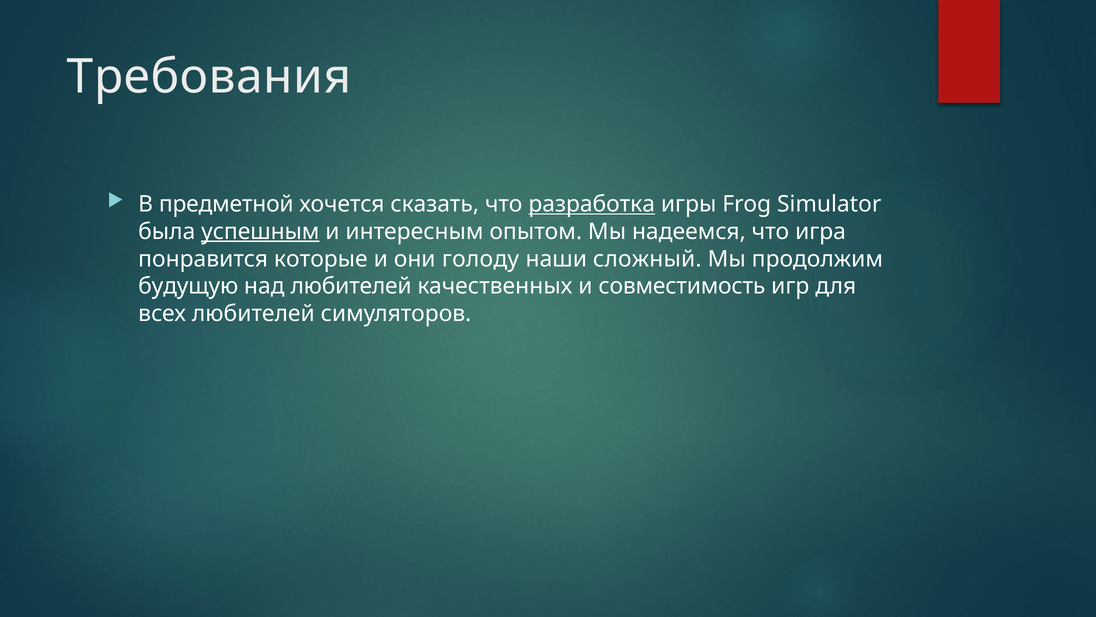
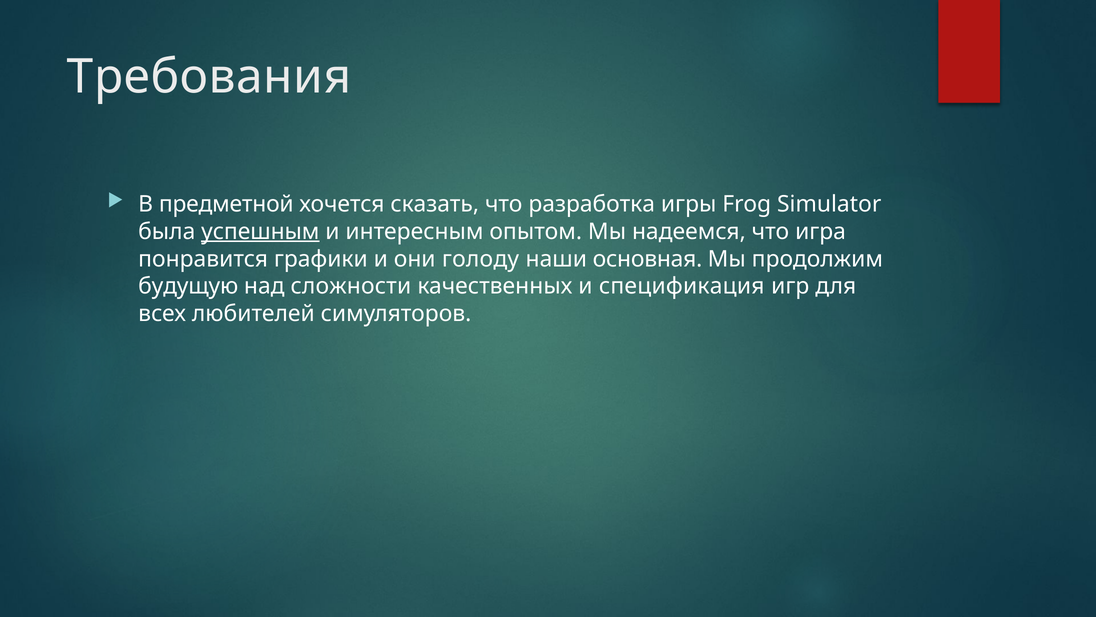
разработка underline: present -> none
которые: которые -> графики
сложный: сложный -> основная
над любителей: любителей -> сложности
совместимость: совместимость -> спецификация
